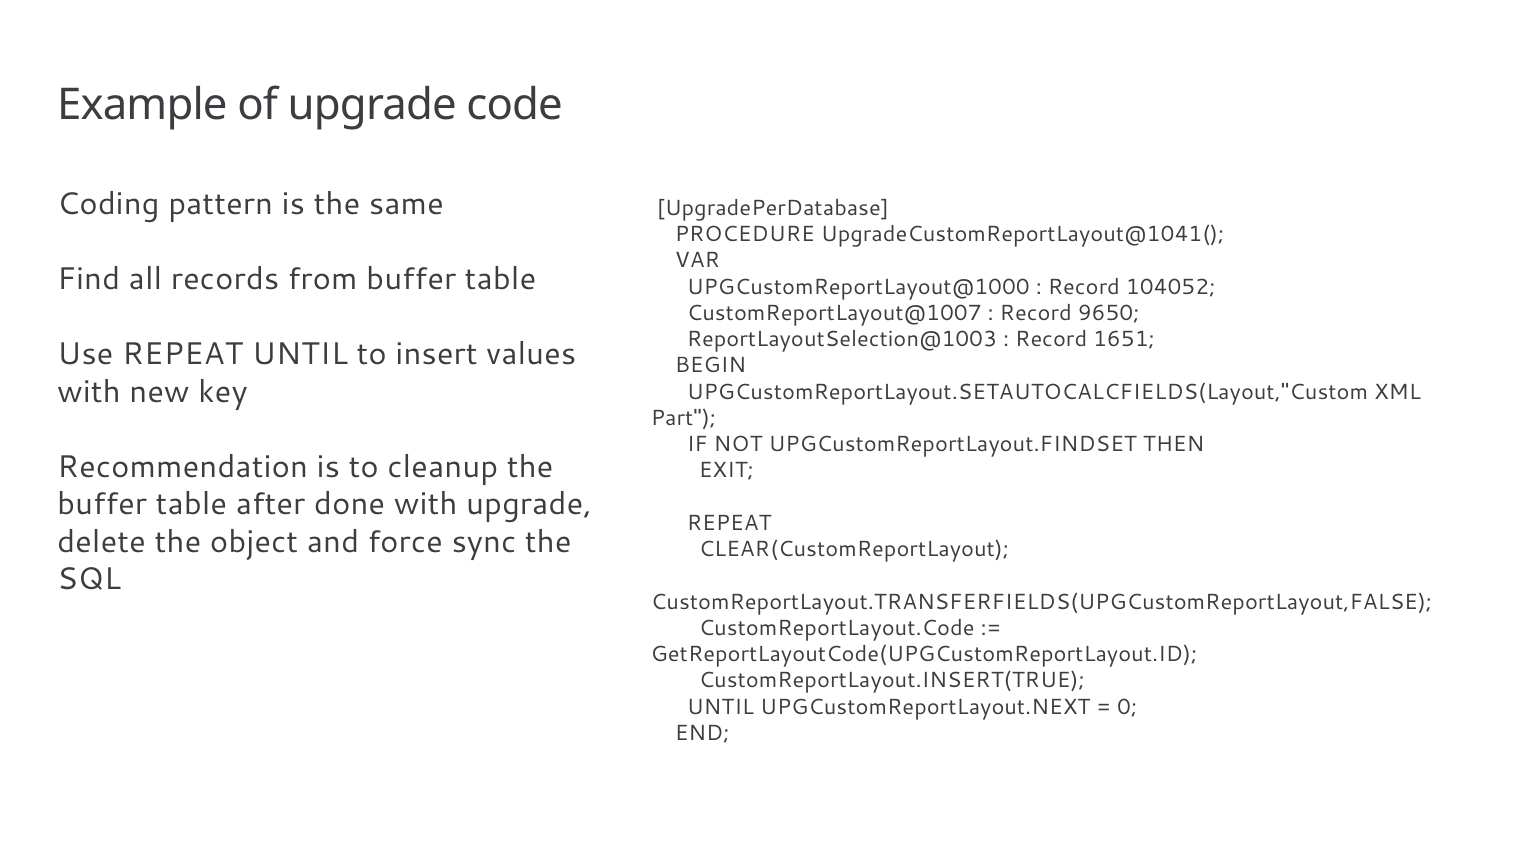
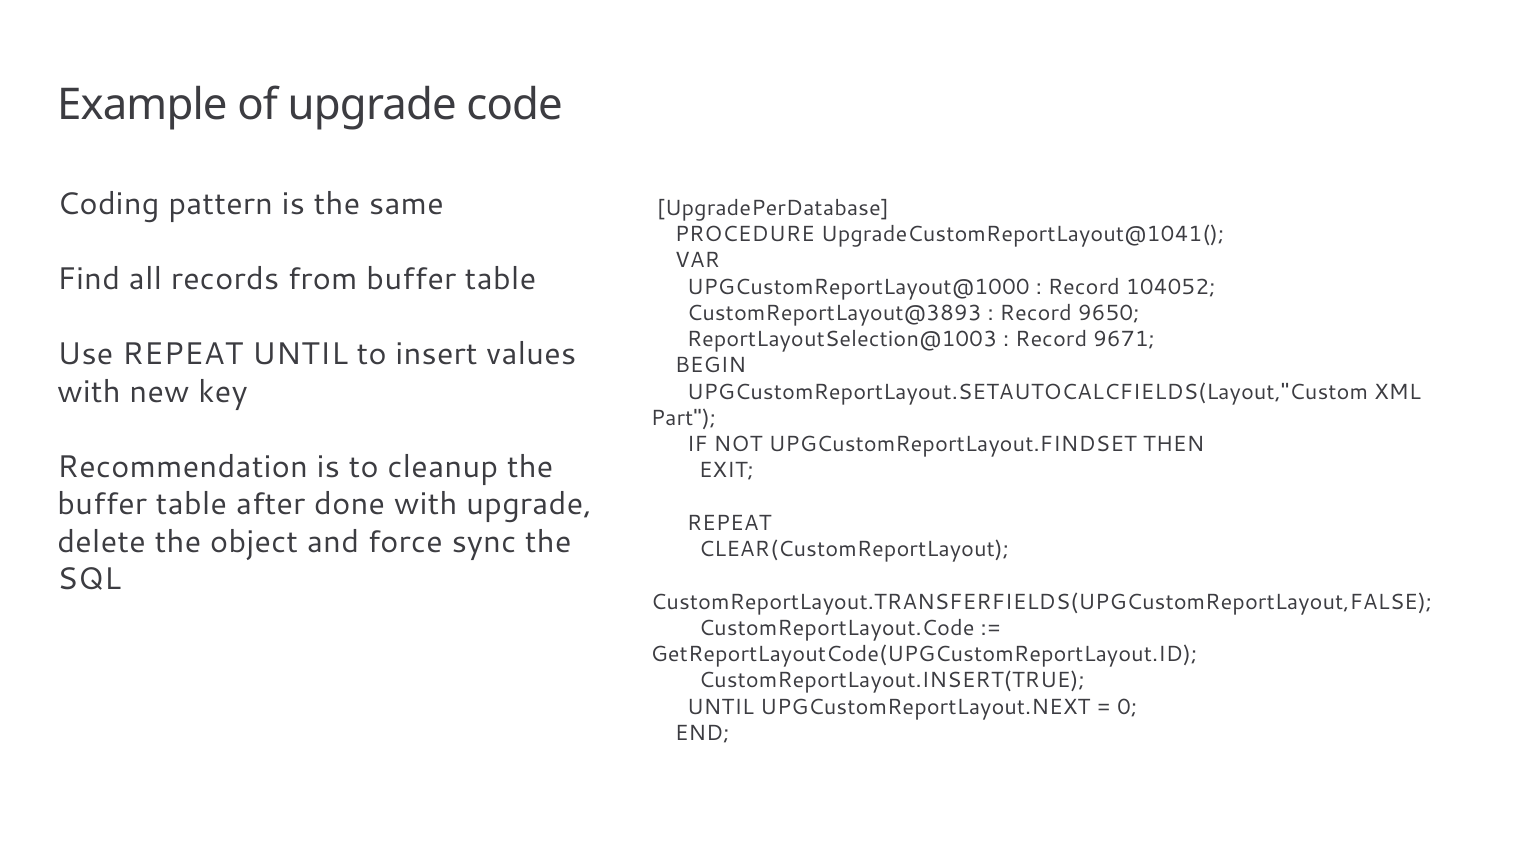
CustomReportLayout@1007: CustomReportLayout@1007 -> CustomReportLayout@3893
1651: 1651 -> 9671
